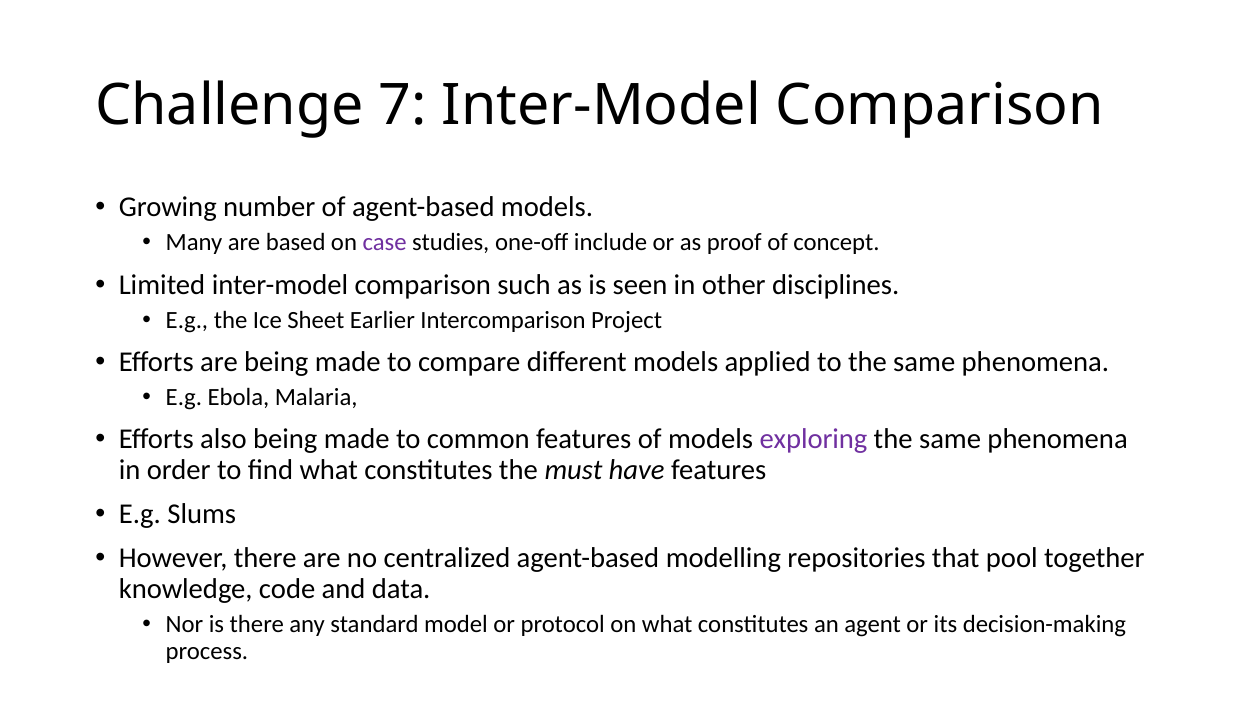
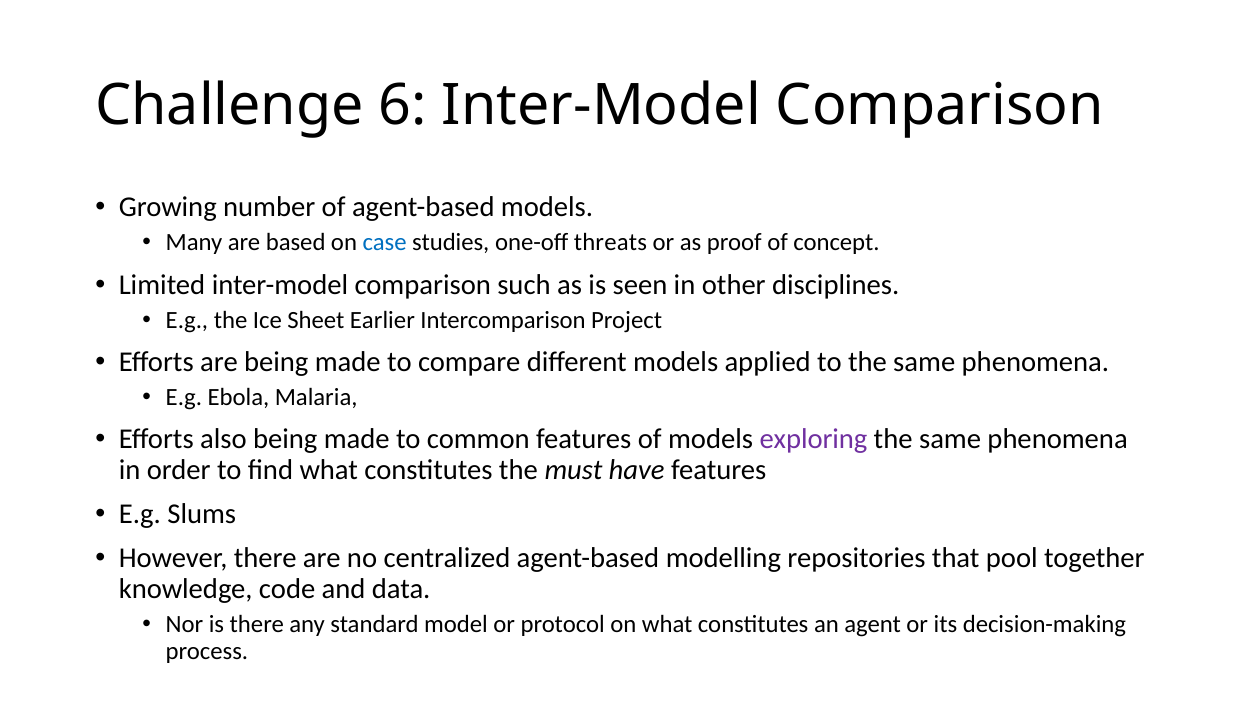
7: 7 -> 6
case colour: purple -> blue
include: include -> threats
